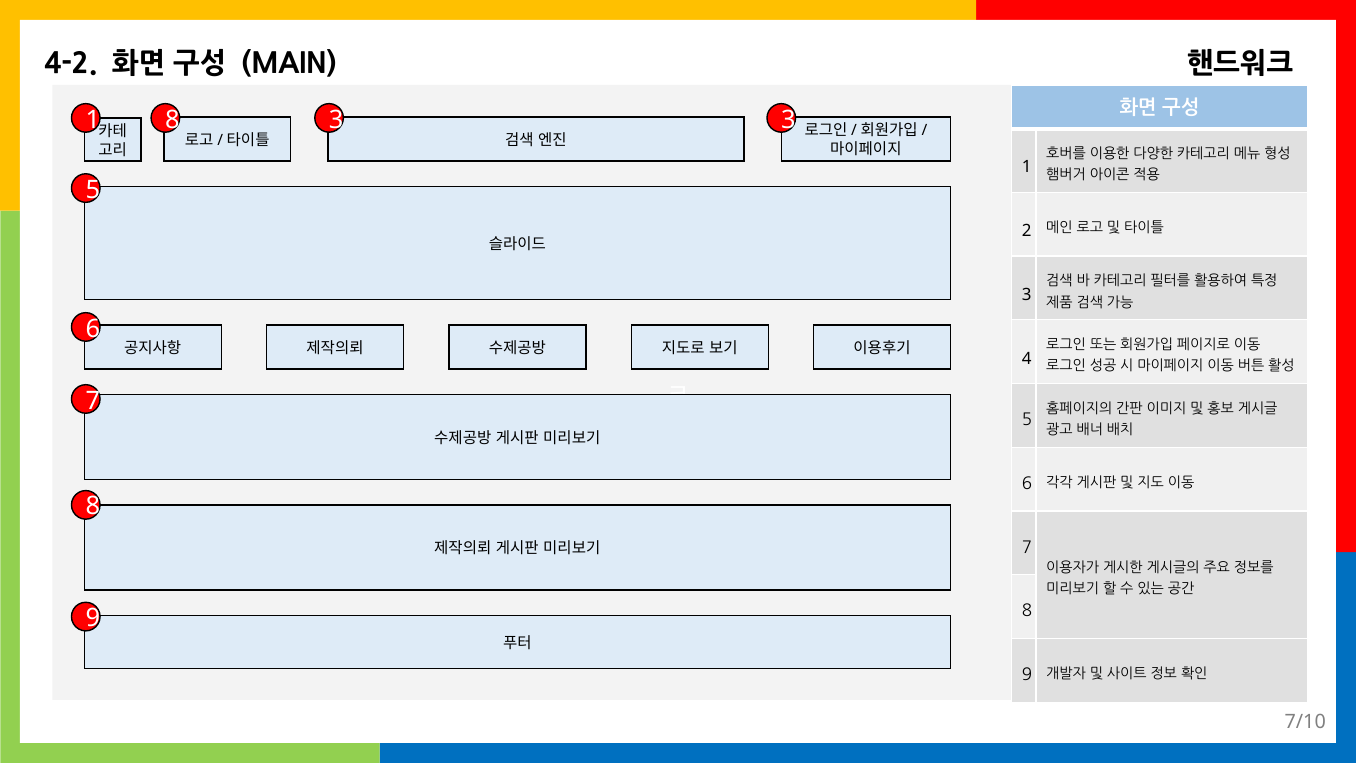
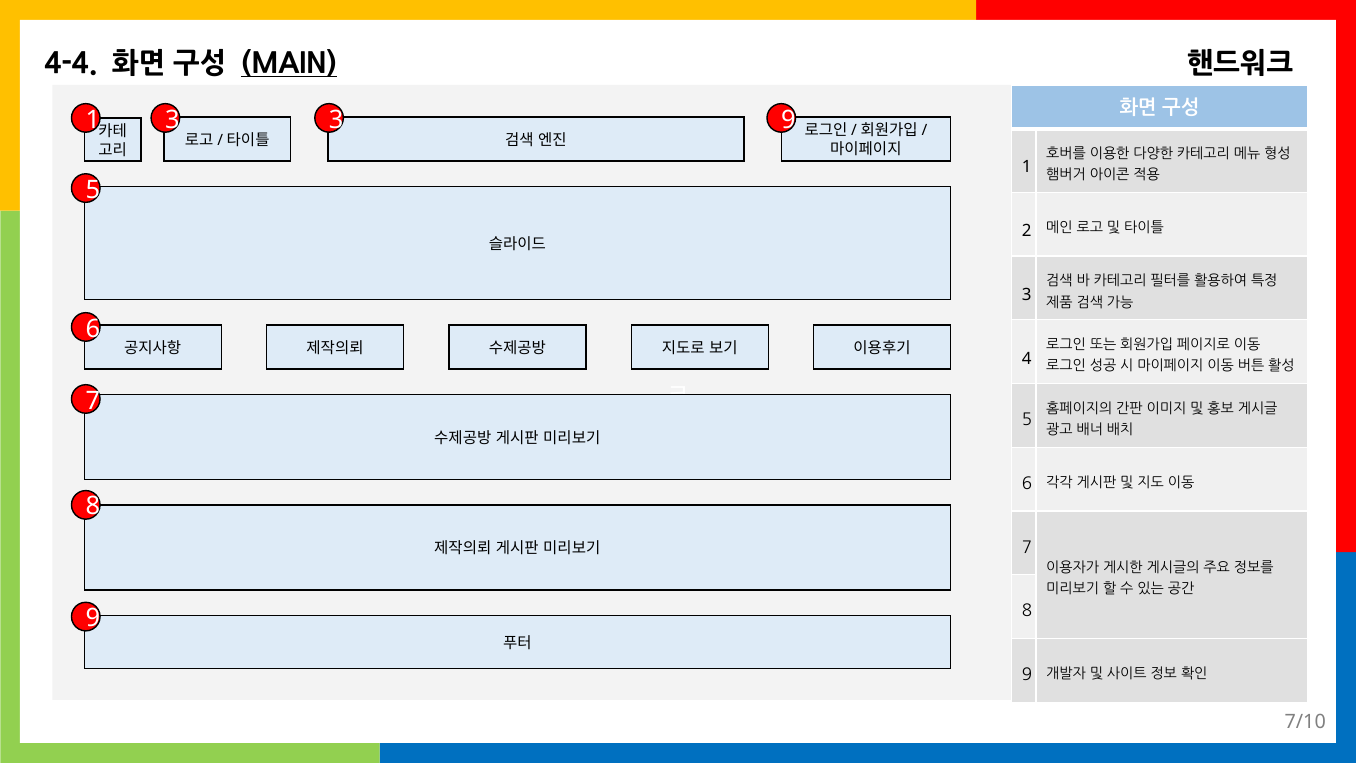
4-2: 4-2 -> 4-4
MAIN underline: none -> present
1 8: 8 -> 3
3 3: 3 -> 9
